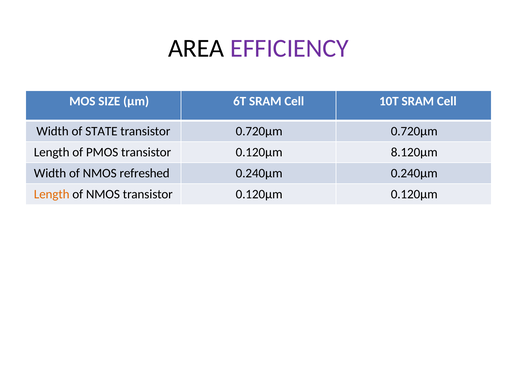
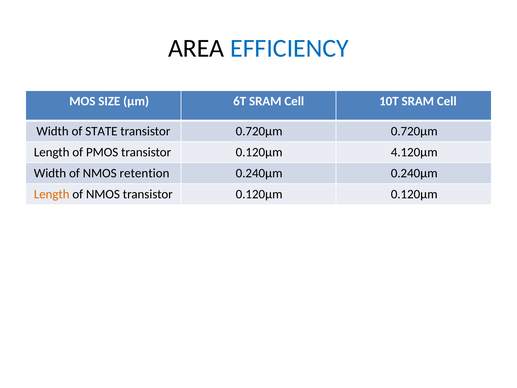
EFFICIENCY colour: purple -> blue
8.120µm: 8.120µm -> 4.120µm
refreshed: refreshed -> retention
